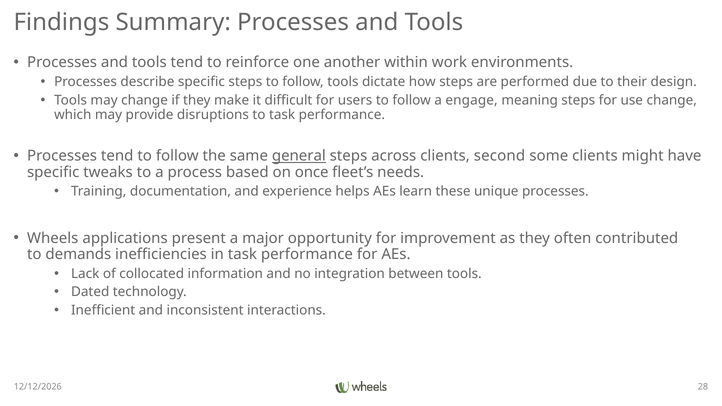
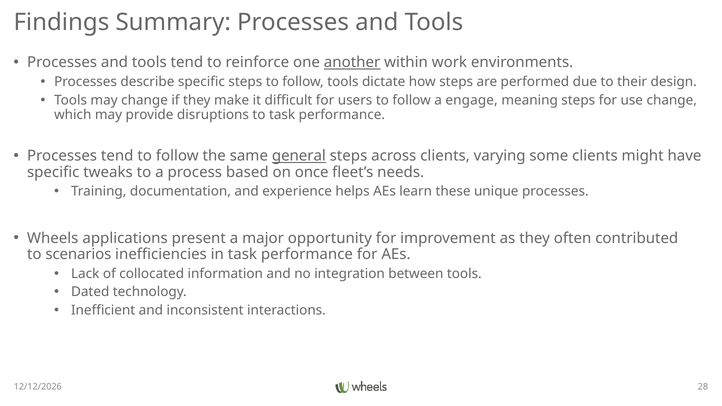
another underline: none -> present
second: second -> varying
demands: demands -> scenarios
